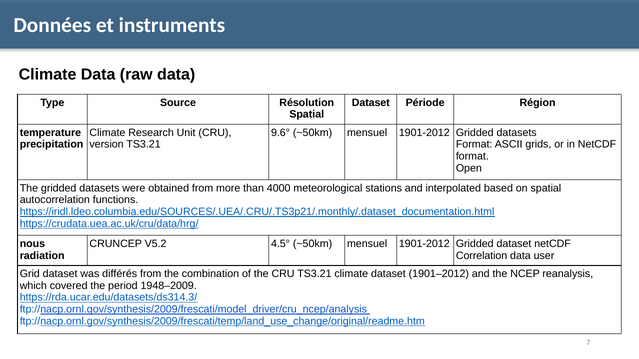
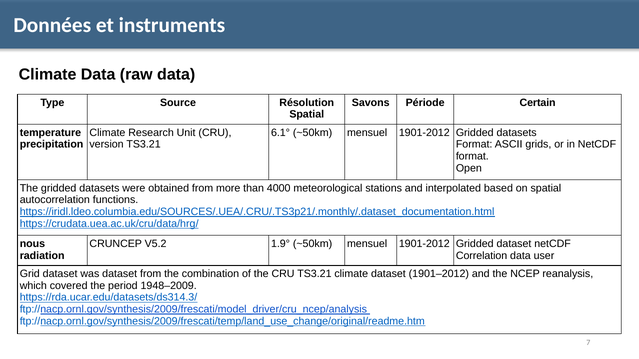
Dataset at (371, 103): Dataset -> Savons
Région: Région -> Certain
9.6°: 9.6° -> 6.1°
4.5°: 4.5° -> 1.9°
was différés: différés -> dataset
